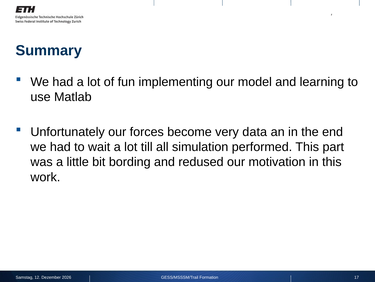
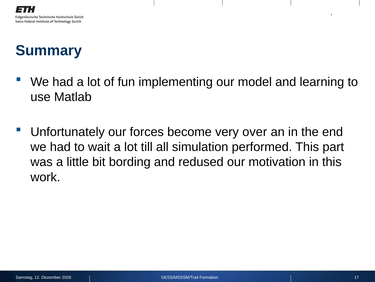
data: data -> over
